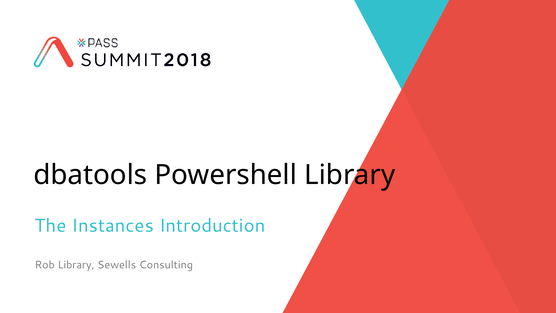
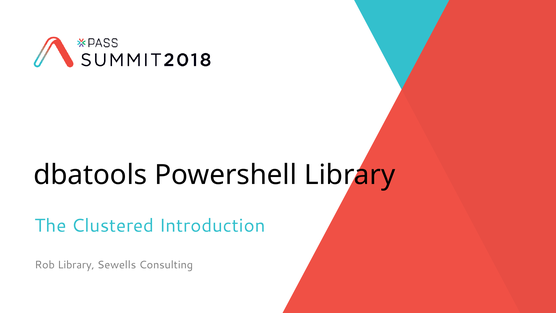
Instances: Instances -> Clustered
